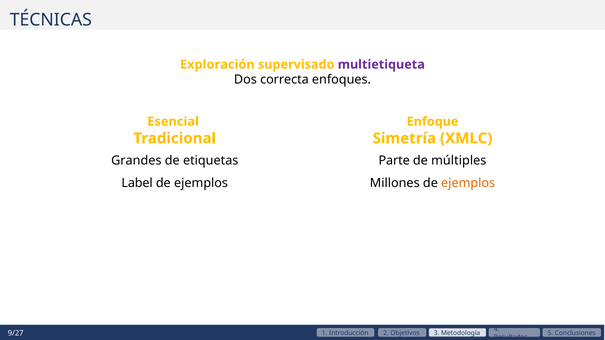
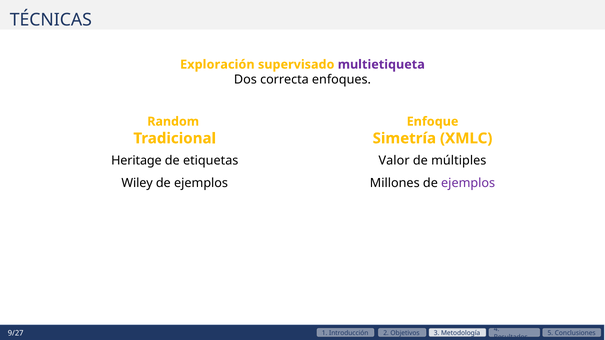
Esencial: Esencial -> Random
Grandes: Grandes -> Heritage
Parte: Parte -> Valor
Label: Label -> Wiley
ejemplos at (468, 183) colour: orange -> purple
